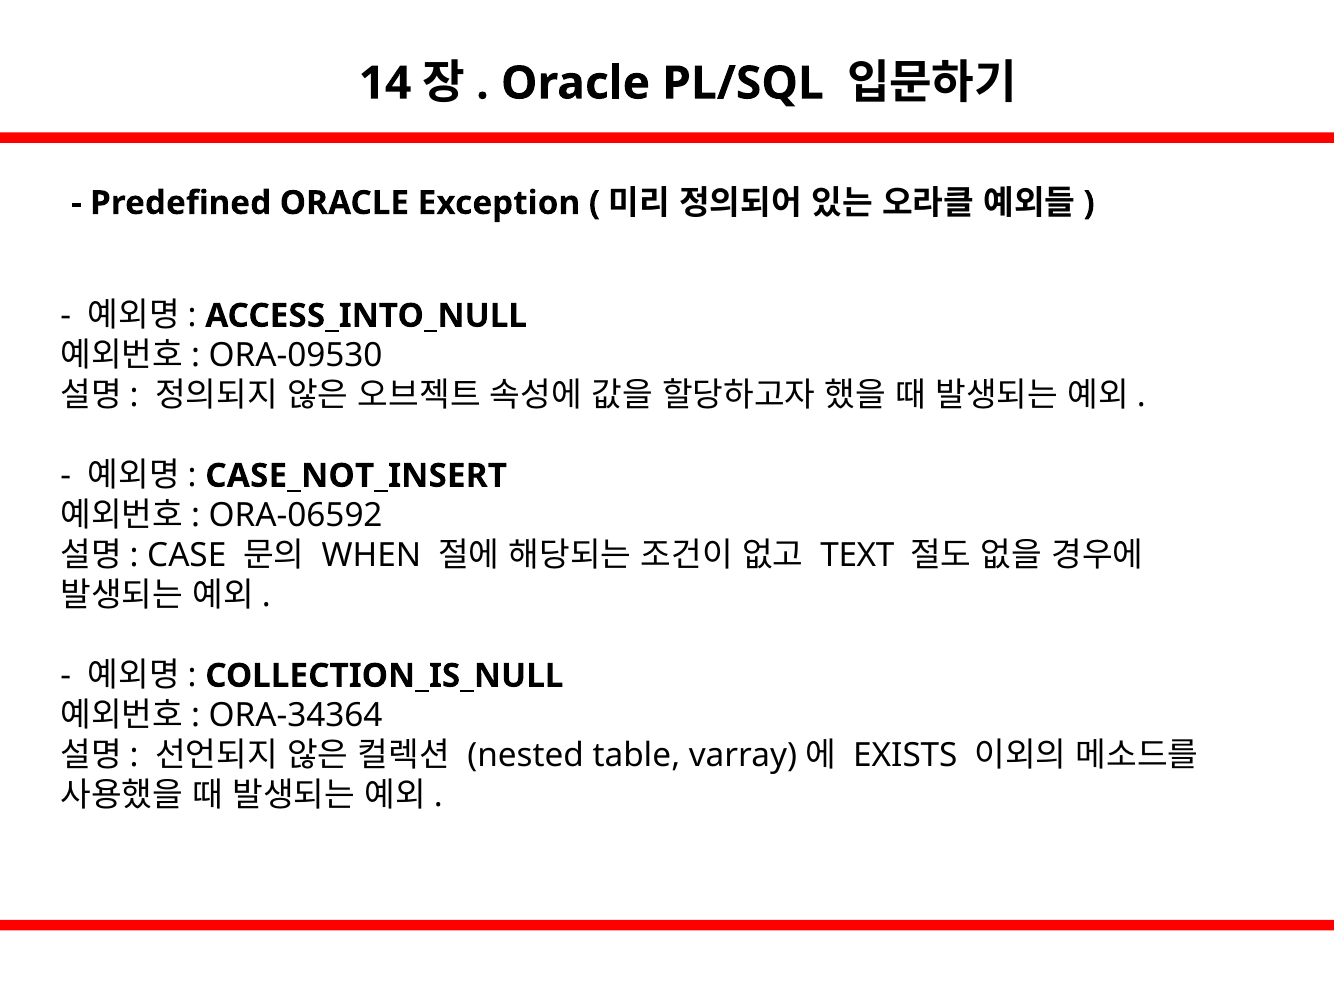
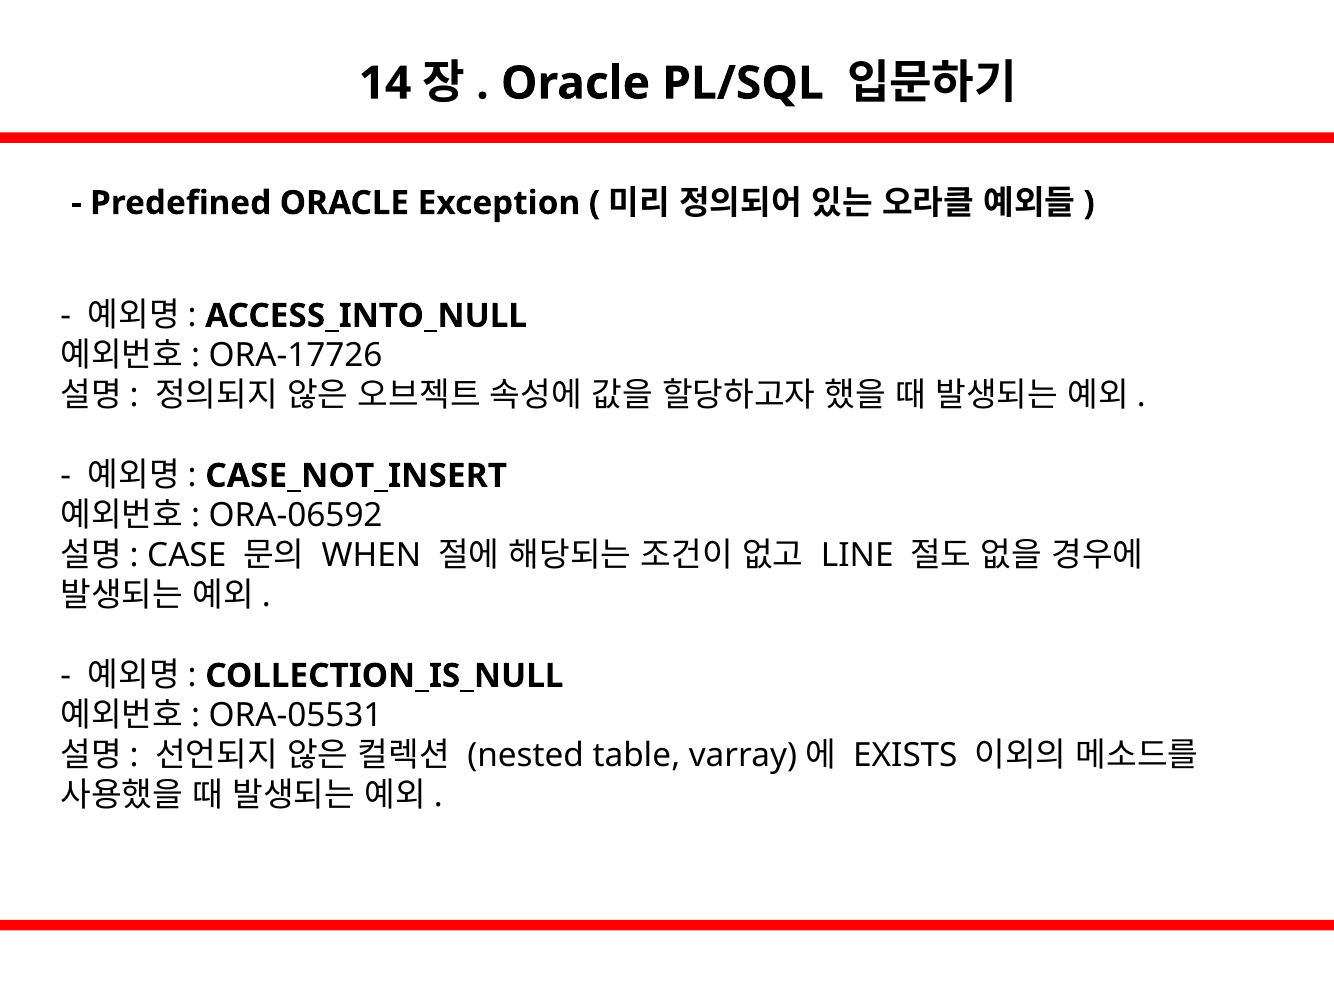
ORA-09530: ORA-09530 -> ORA-17726
TEXT: TEXT -> LINE
ORA-34364: ORA-34364 -> ORA-05531
